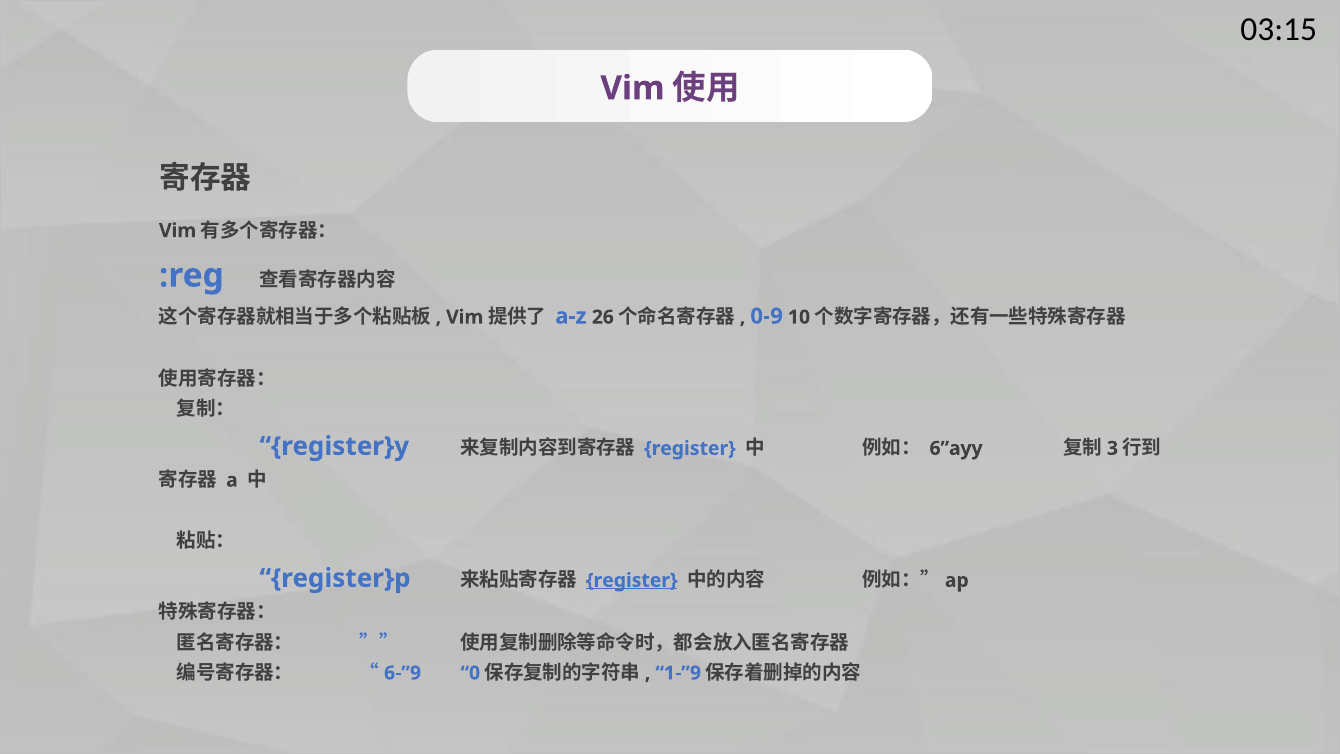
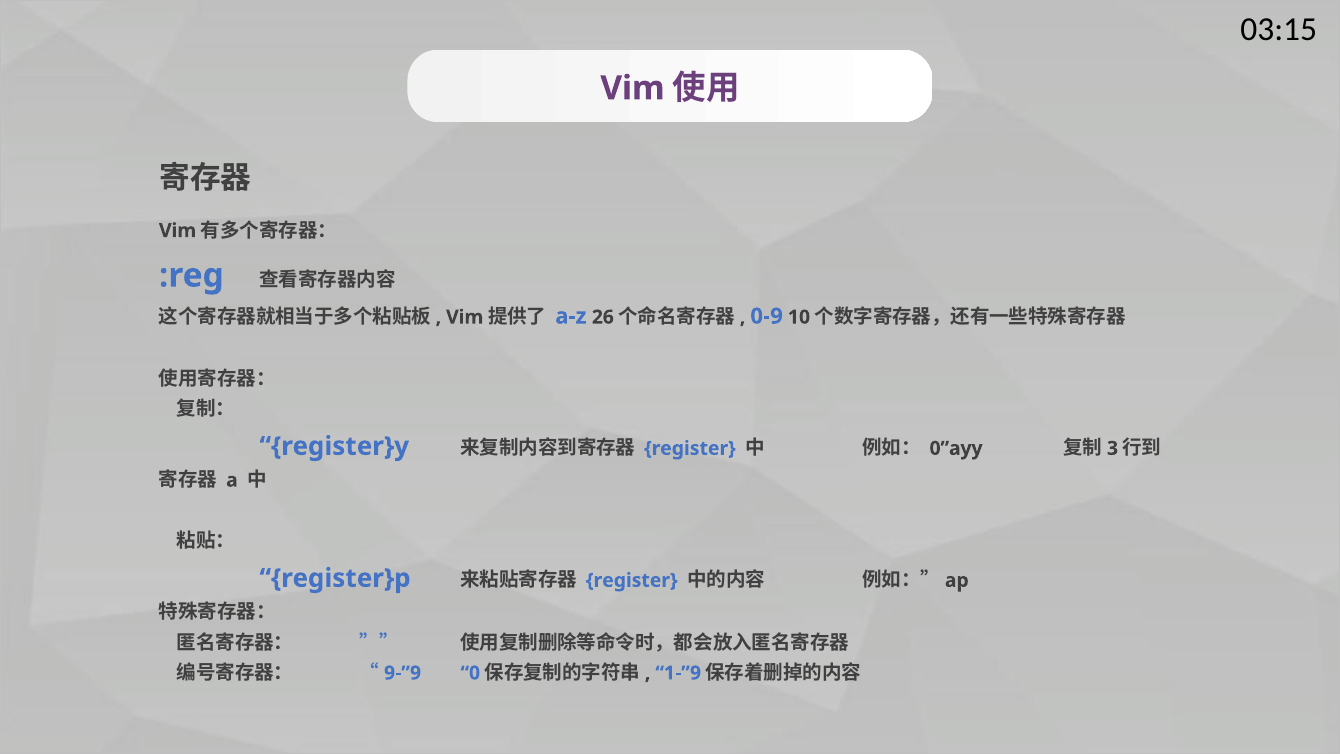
6”ayy: 6”ayy -> 0”ayy
register at (632, 580) underline: present -> none
6-”9: 6-”9 -> 9-”9
